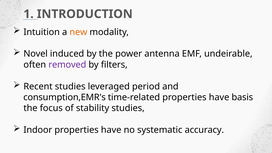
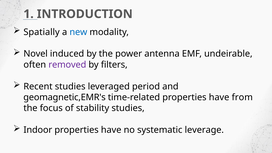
Intuition: Intuition -> Spatially
new colour: orange -> blue
consumption,EMR's: consumption,EMR's -> geomagnetic,EMR's
basis: basis -> from
accuracy: accuracy -> leverage
